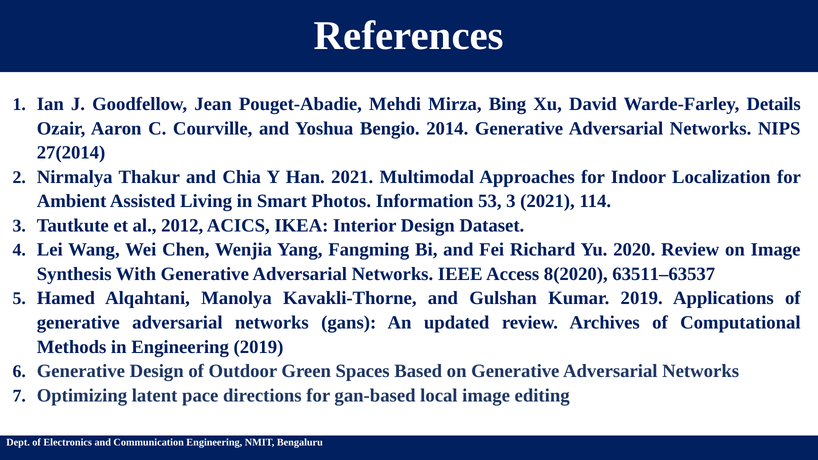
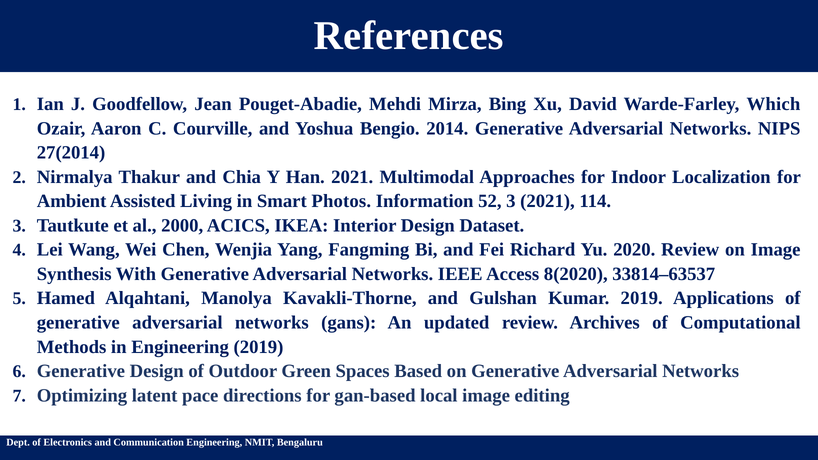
Details: Details -> Which
53: 53 -> 52
2012: 2012 -> 2000
63511–63537: 63511–63537 -> 33814–63537
